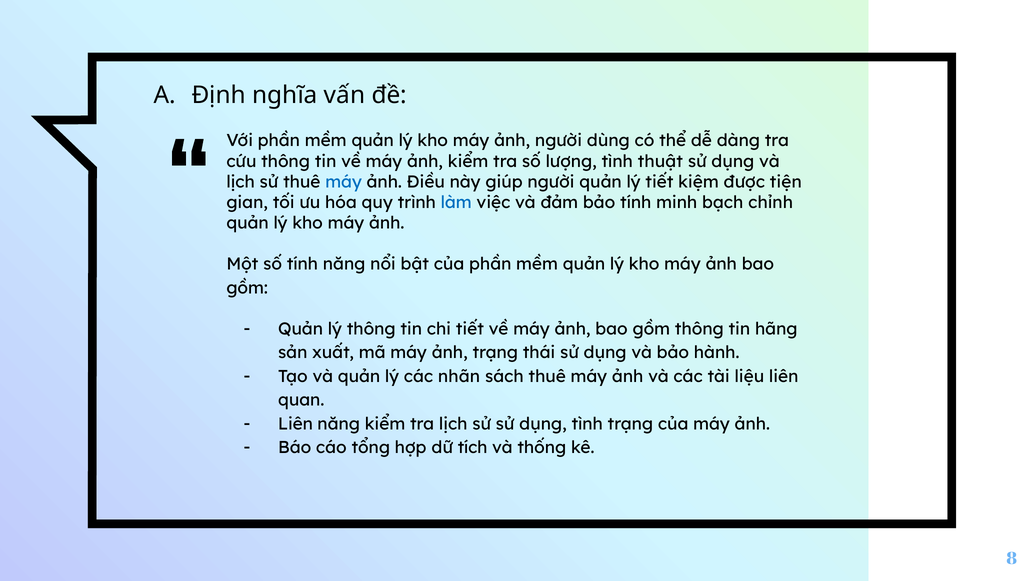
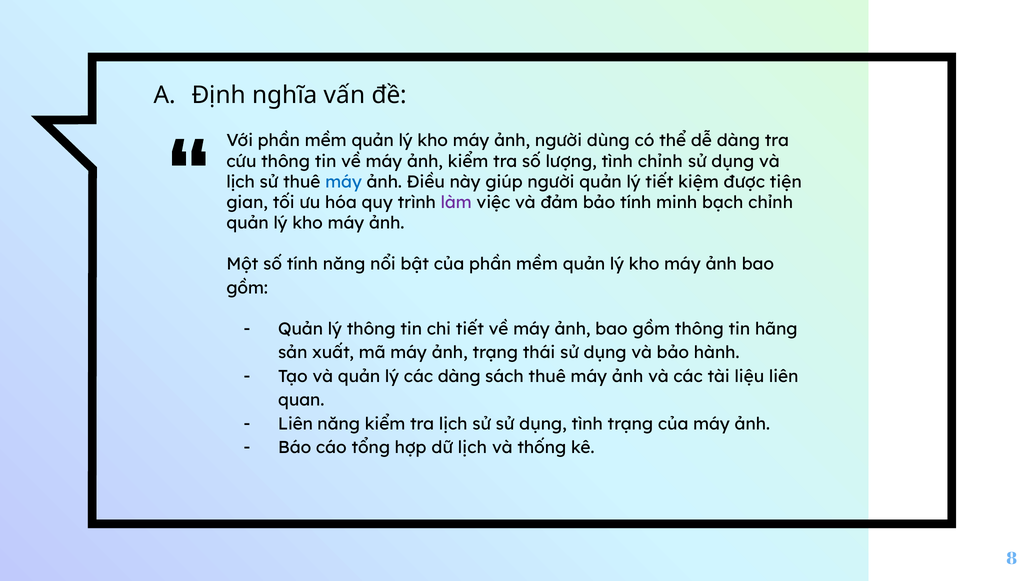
tình thuật: thuật -> chỉnh
làm colour: blue -> purple
các nhãn: nhãn -> dàng
dữ tích: tích -> lịch
